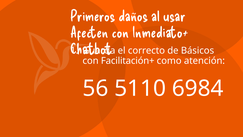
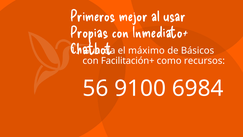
daños: daños -> mejor
Afecten: Afecten -> Propias
correcto: correcto -> máximo
atención: atención -> recursos
5110: 5110 -> 9100
